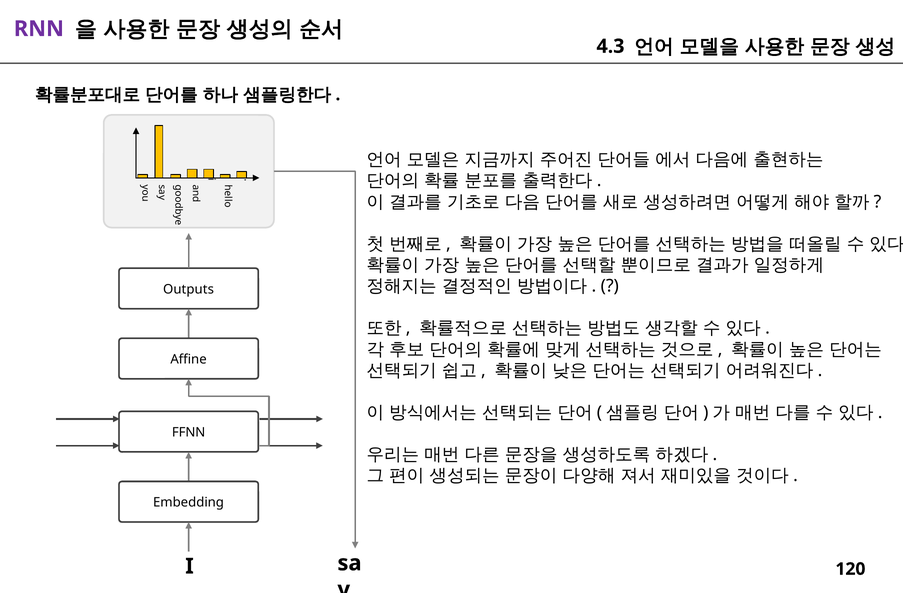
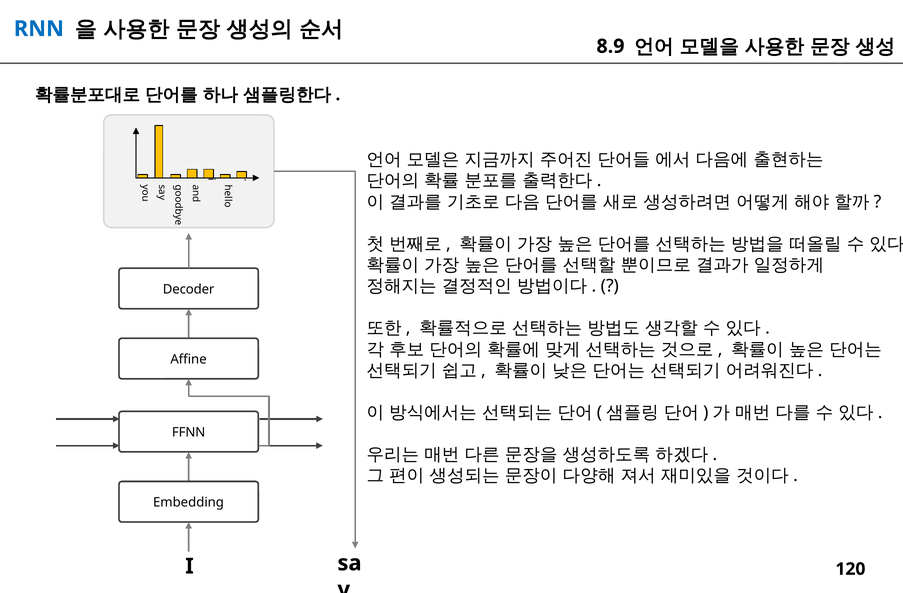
RNN colour: purple -> blue
4.3: 4.3 -> 8.9
Outputs: Outputs -> Decoder
